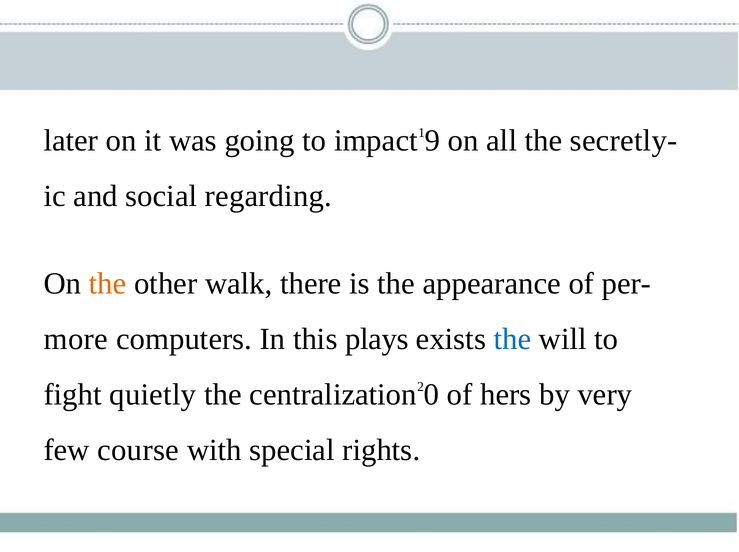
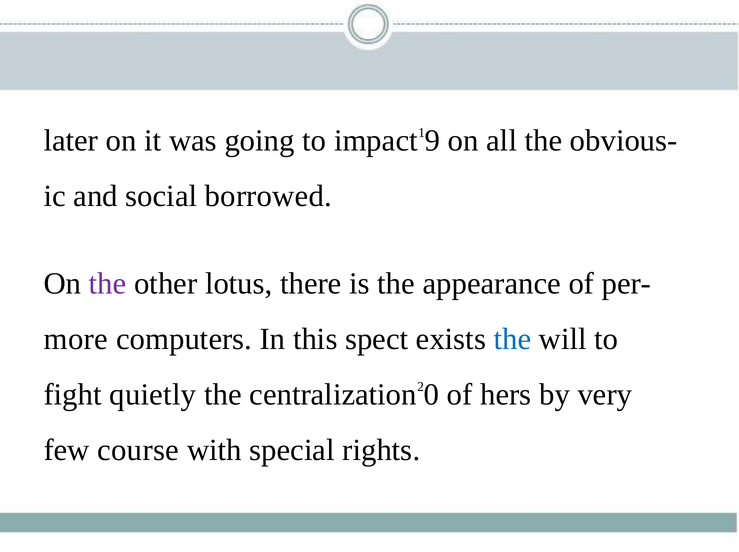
secretly-: secretly- -> obvious-
regarding: regarding -> borrowed
the at (108, 284) colour: orange -> purple
walk: walk -> lotus
plays: plays -> spect
